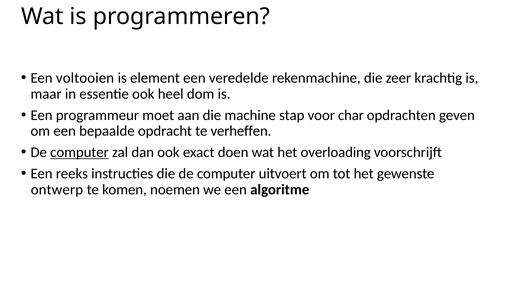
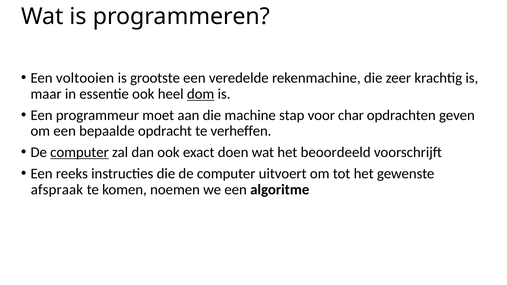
element: element -> grootste
dom underline: none -> present
overloading: overloading -> beoordeeld
ontwerp: ontwerp -> afspraak
